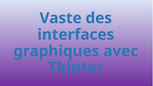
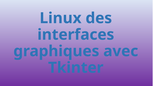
Vaste: Vaste -> Linux
